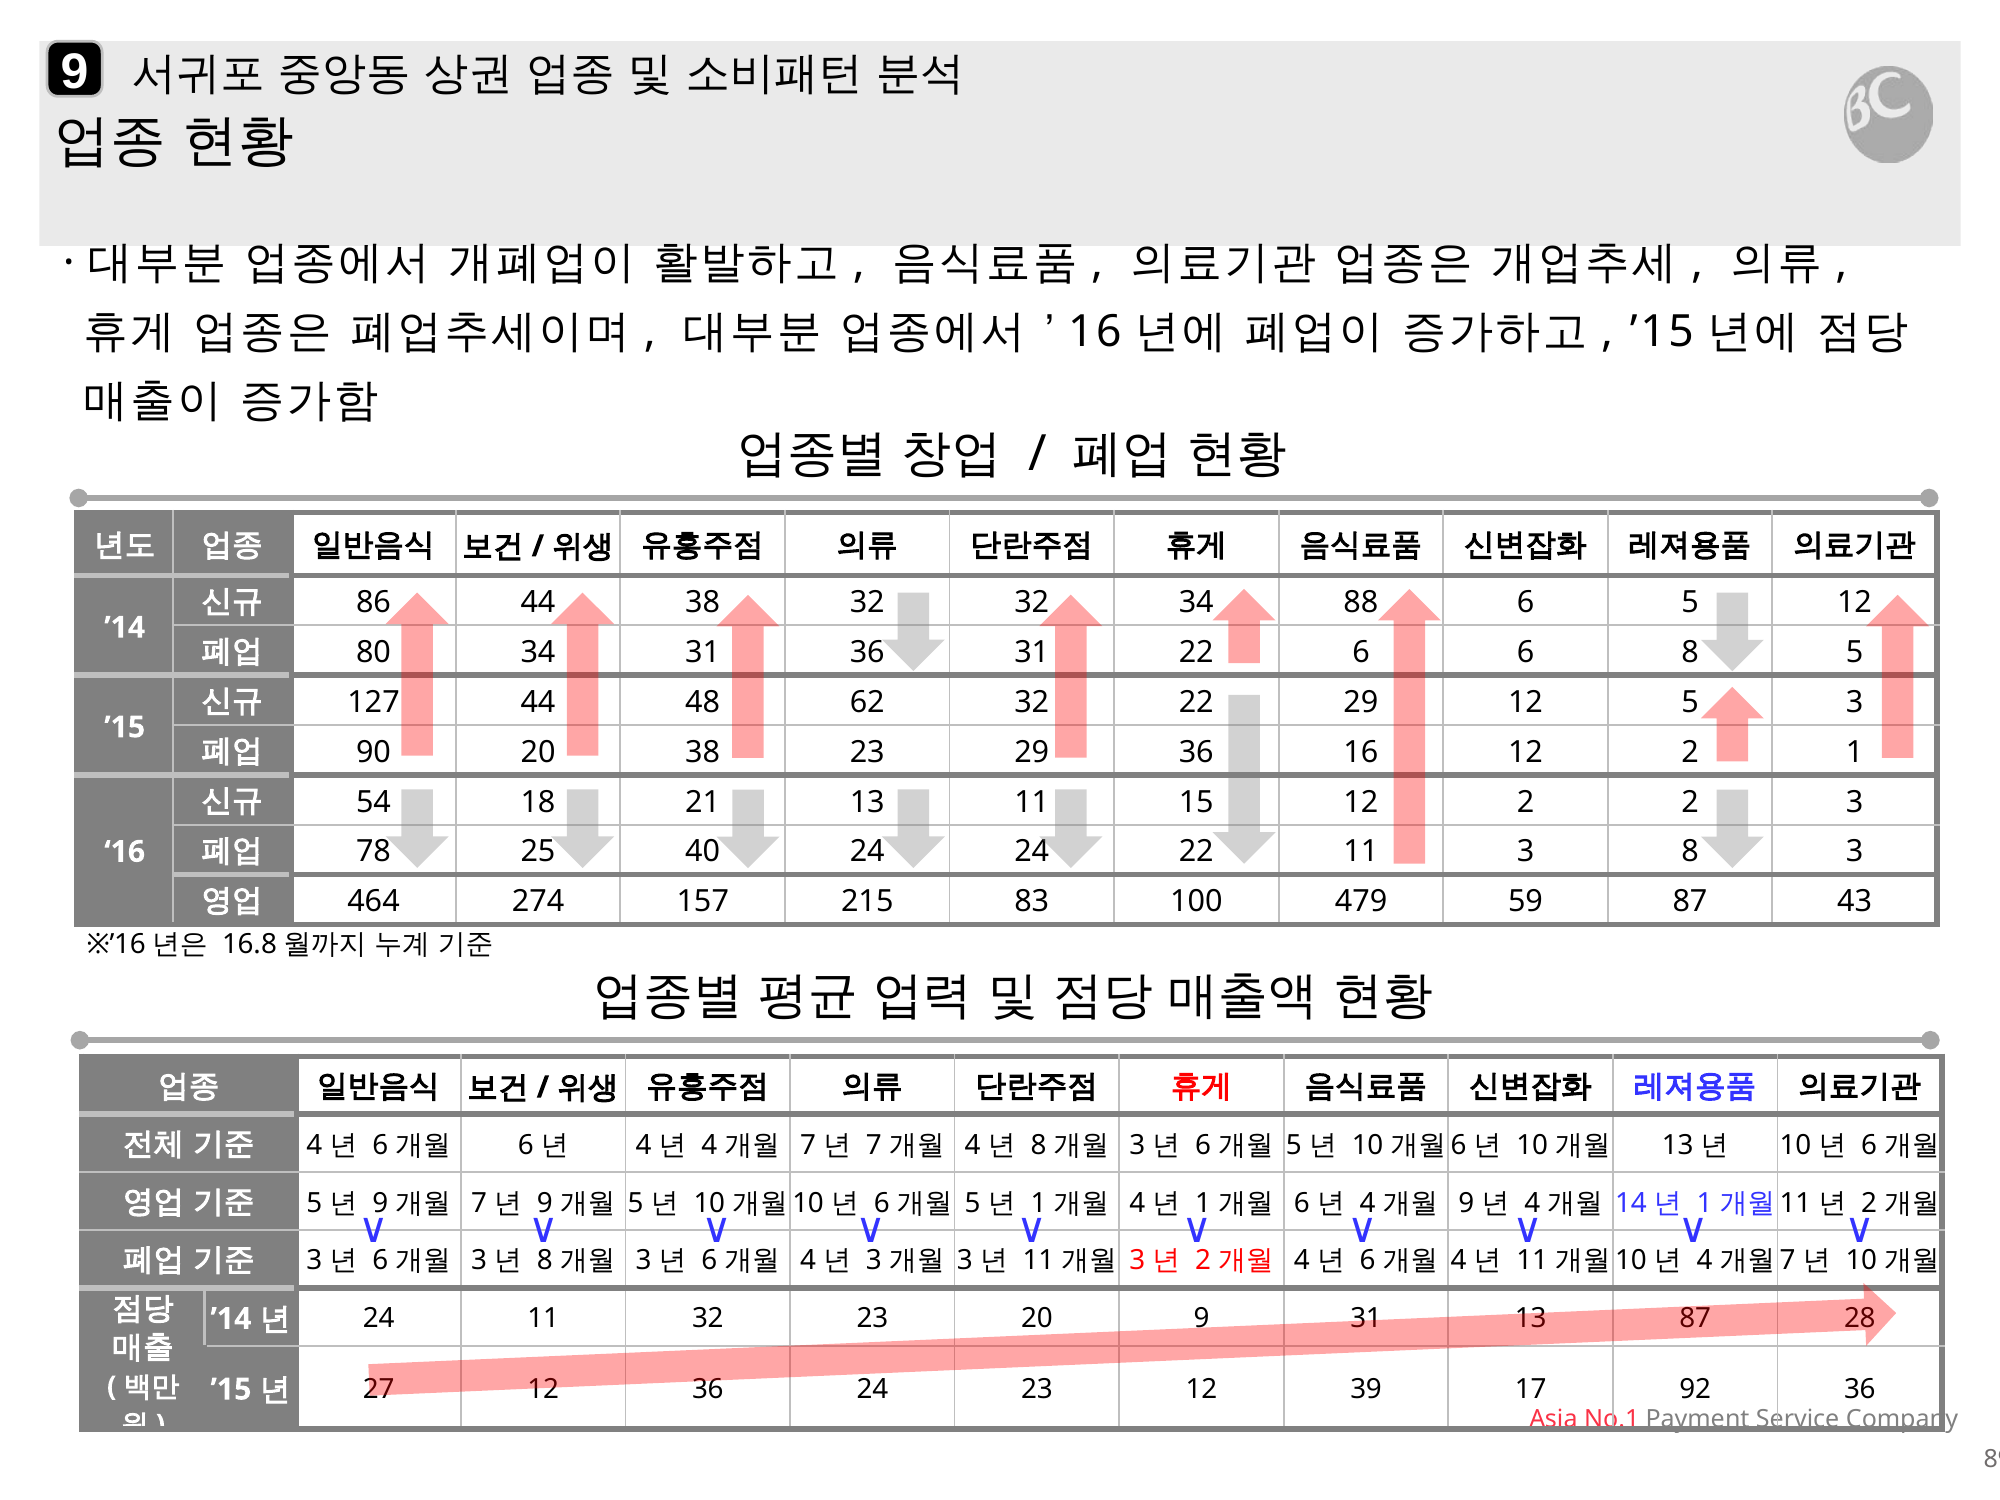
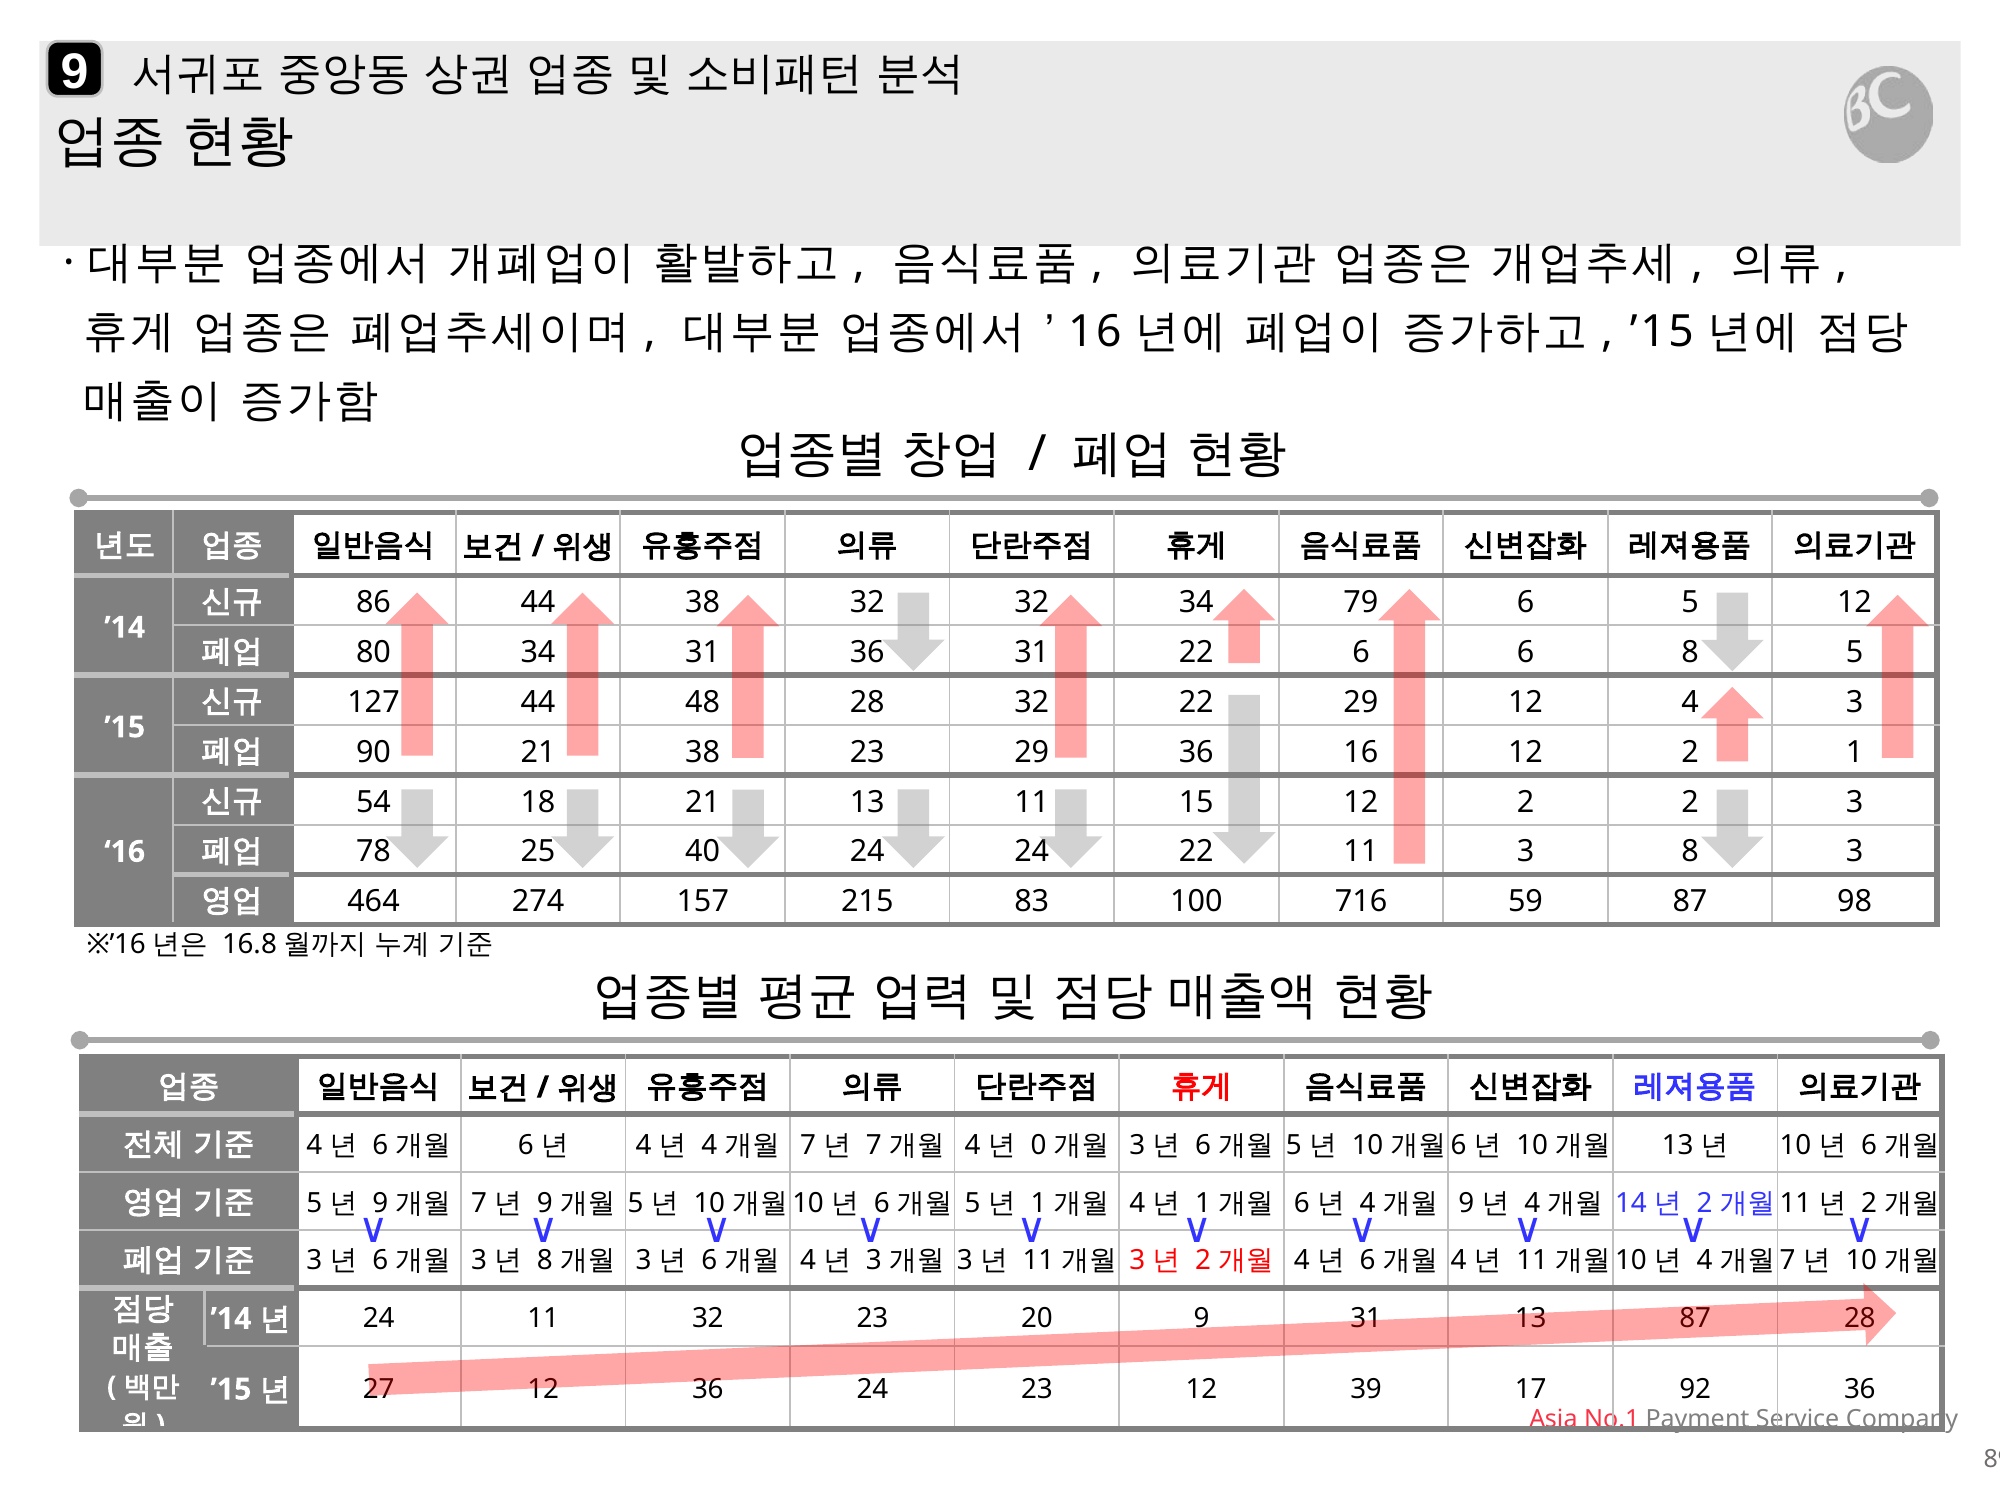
88: 88 -> 79
62 at (867, 702): 62 -> 28
12 5: 5 -> 4
90 20: 20 -> 21
479: 479 -> 716
43: 43 -> 98
8 at (1038, 1145): 8 -> 0
1 at (1705, 1203): 1 -> 2
